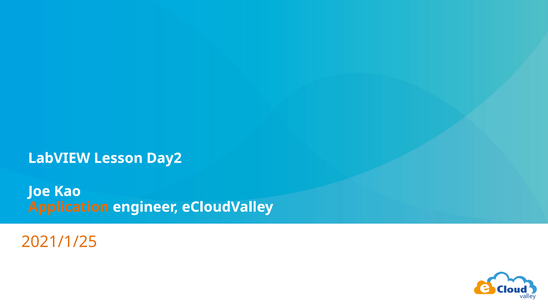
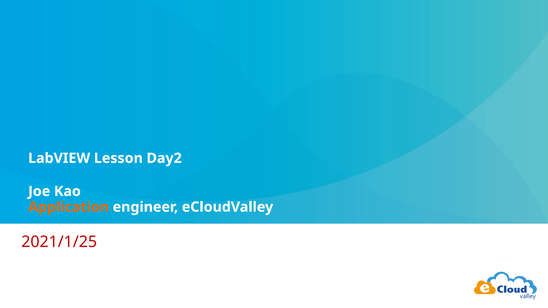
2021/1/25 colour: orange -> red
